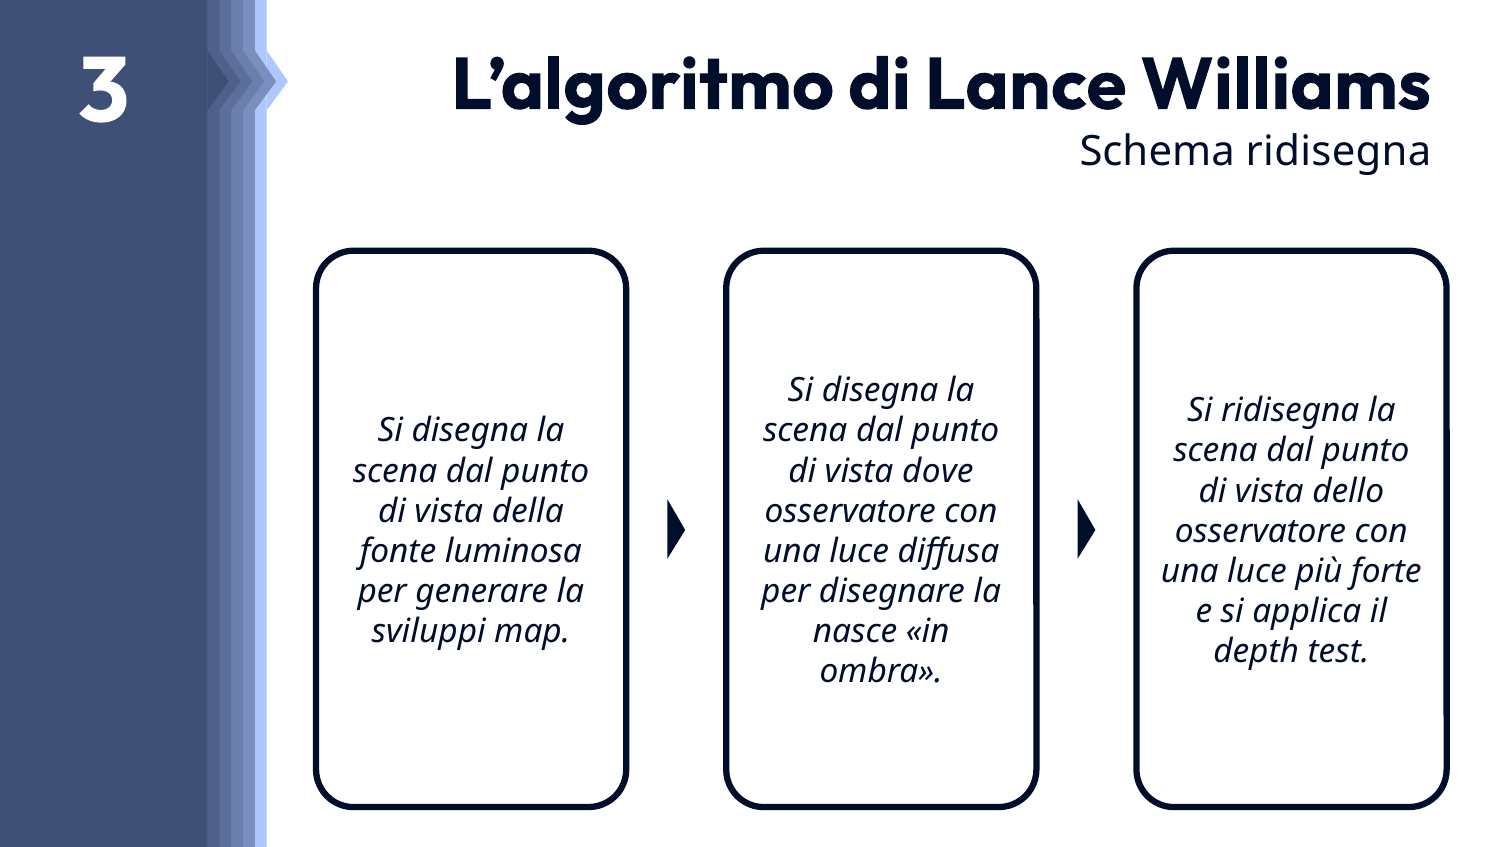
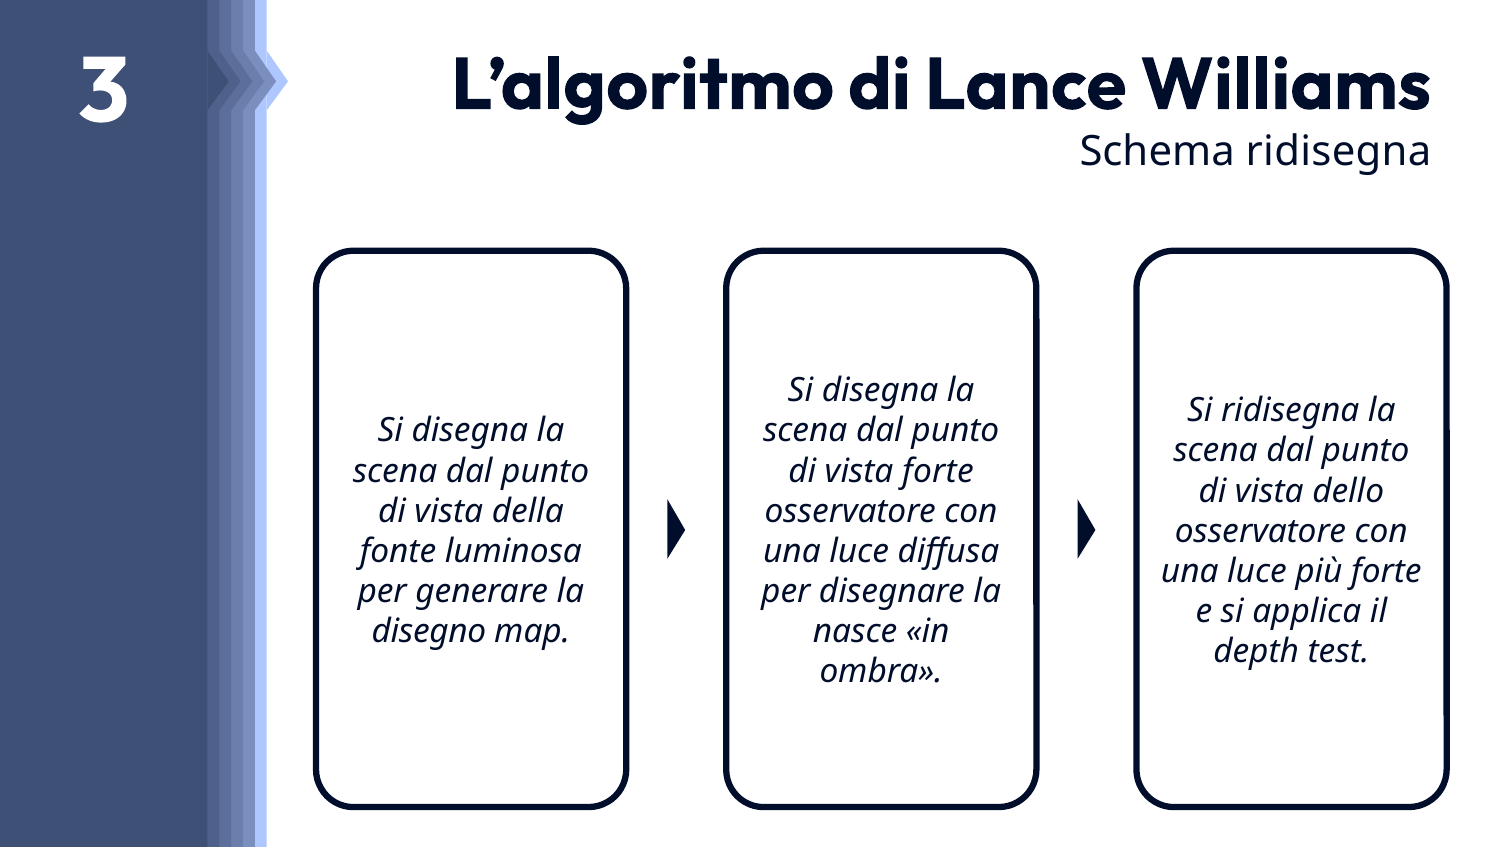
vista dove: dove -> forte
sviluppi: sviluppi -> disegno
